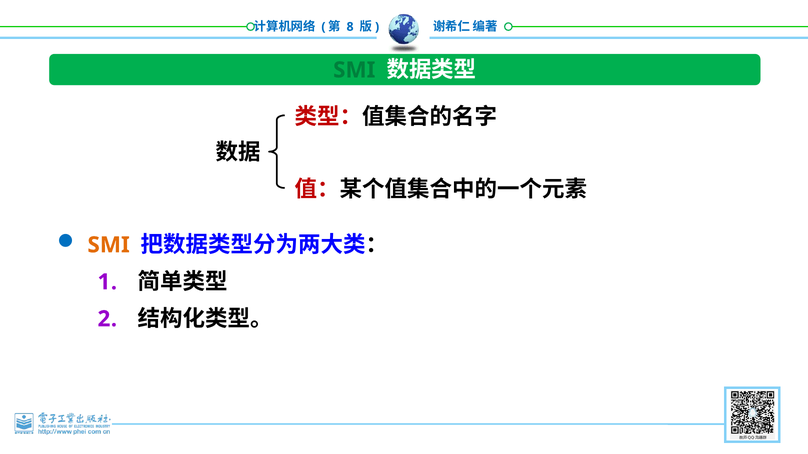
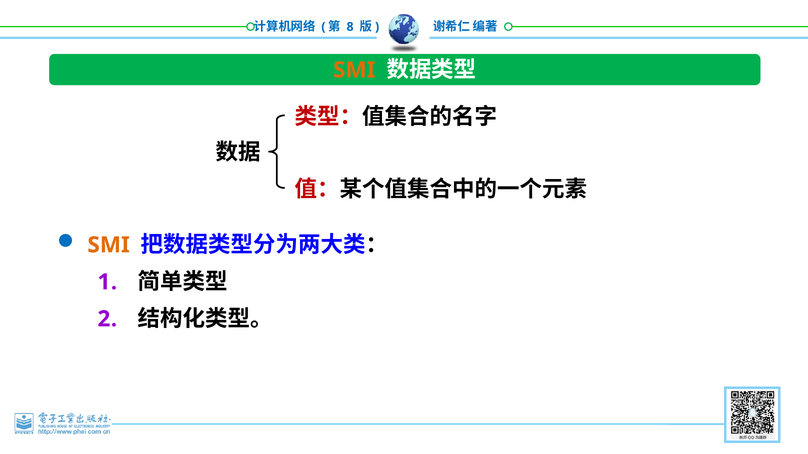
SMI at (354, 70) colour: green -> orange
